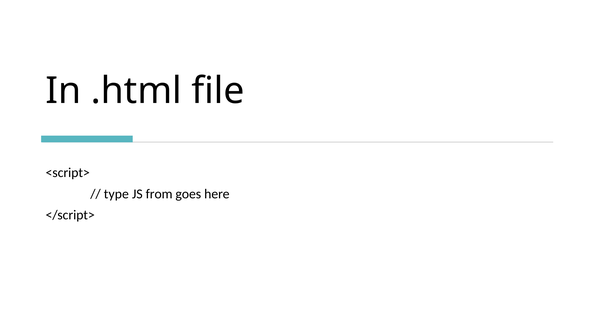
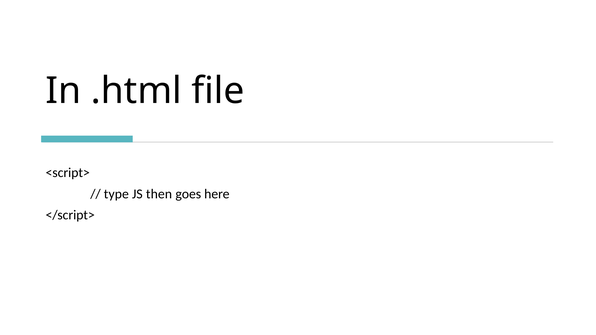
from: from -> then
